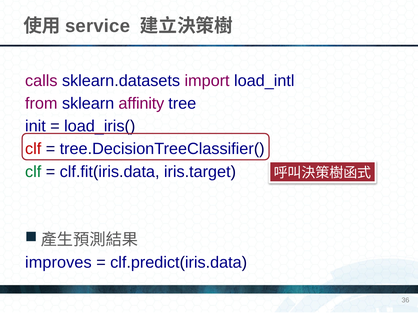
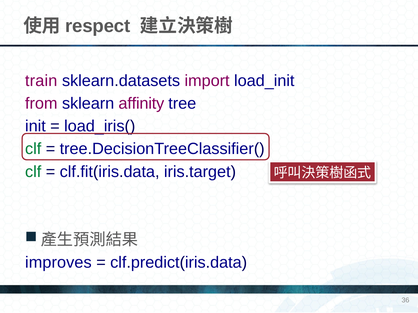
service: service -> respect
calls: calls -> train
load_intl: load_intl -> load_init
clf at (33, 149) colour: red -> green
